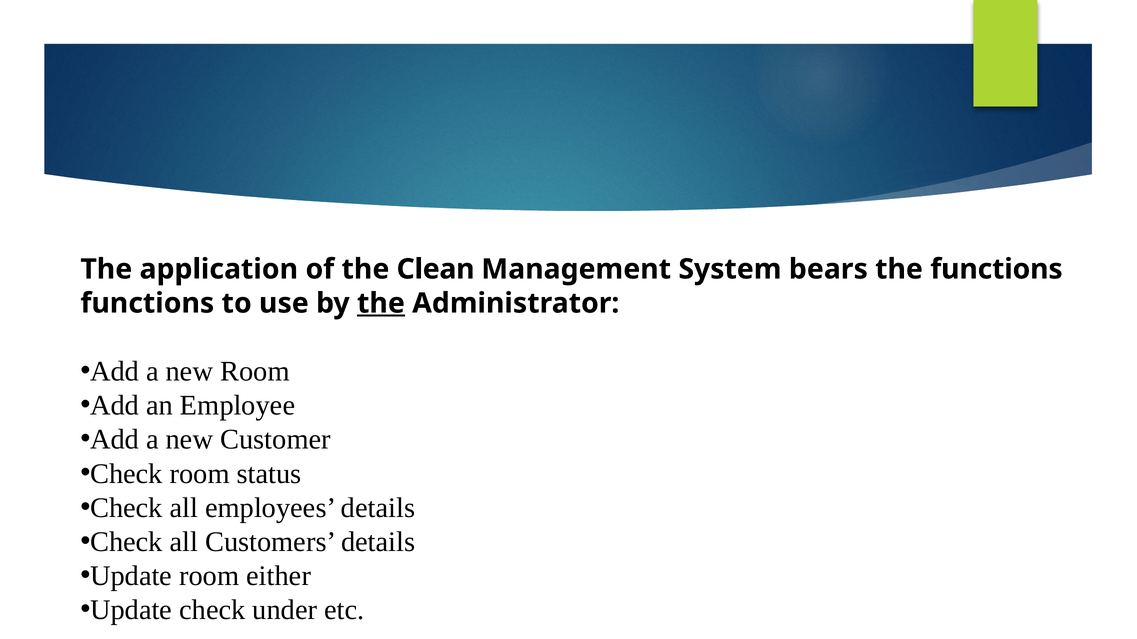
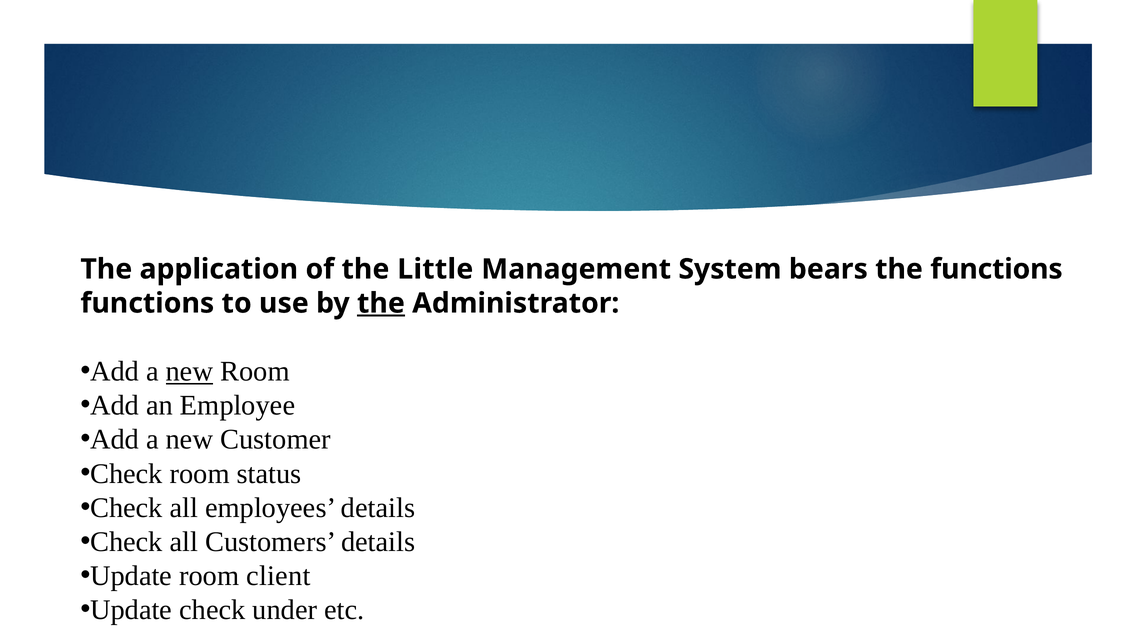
Clean: Clean -> Little
new at (189, 372) underline: none -> present
either: either -> client
